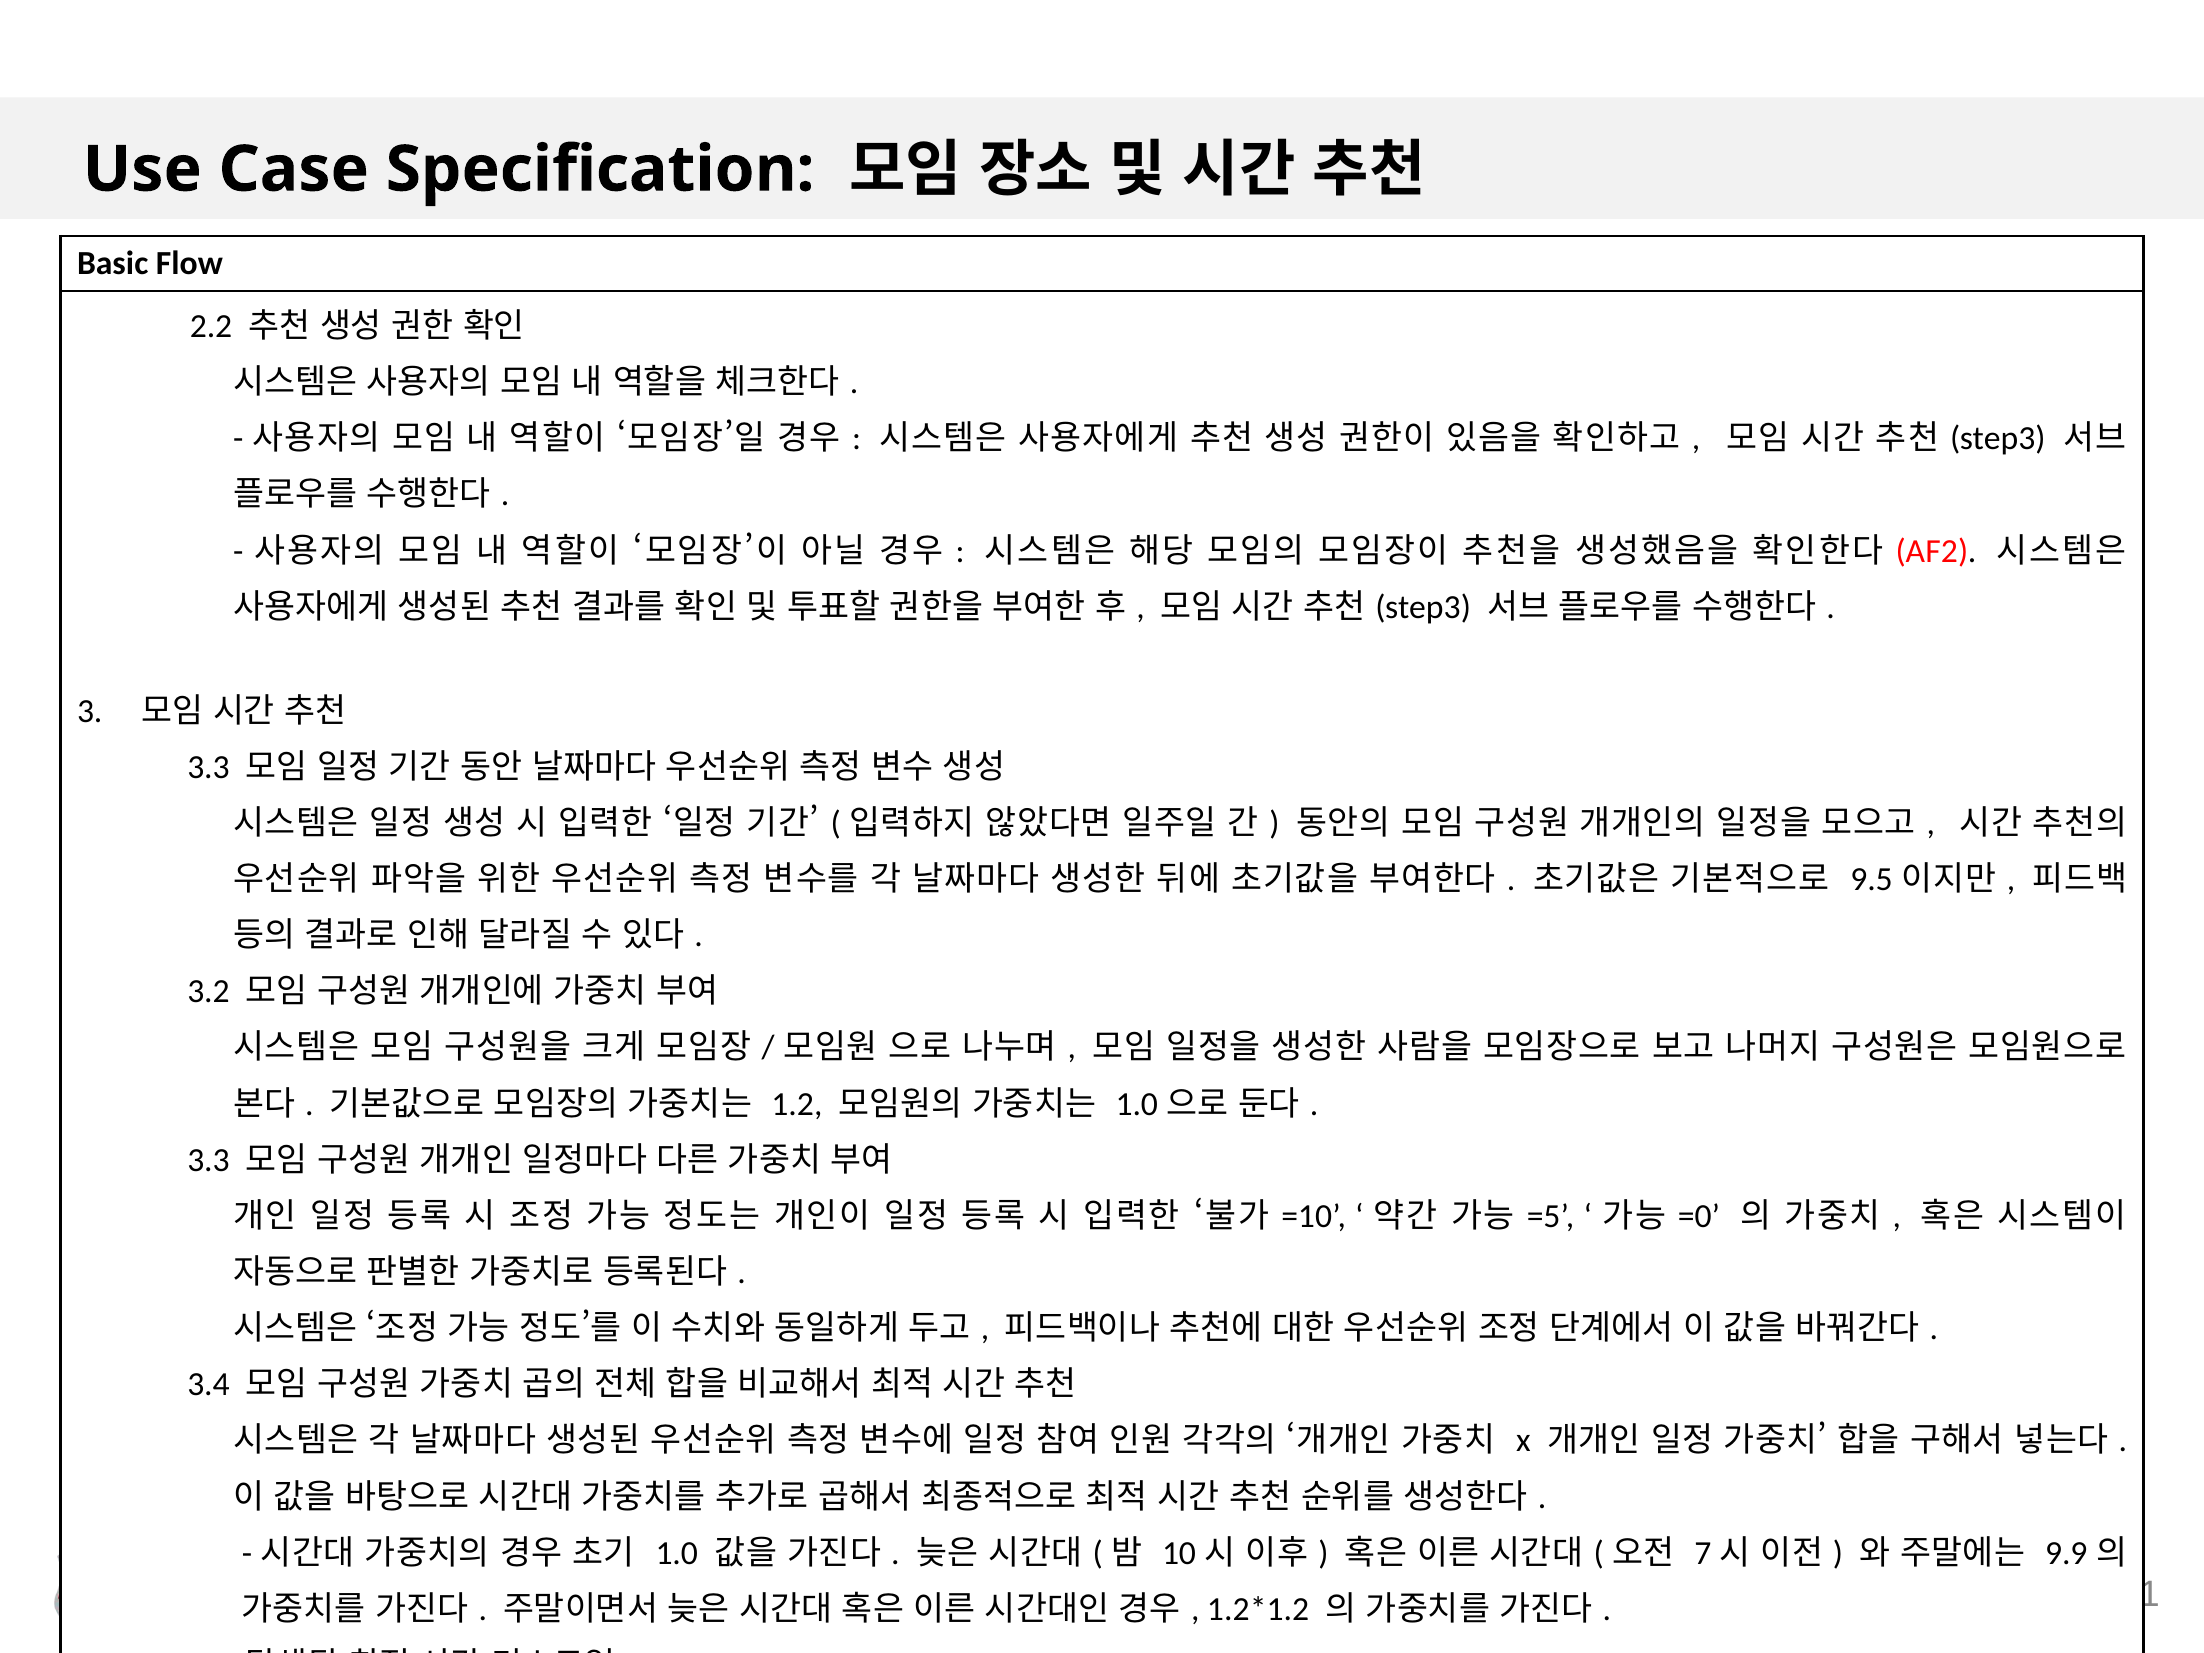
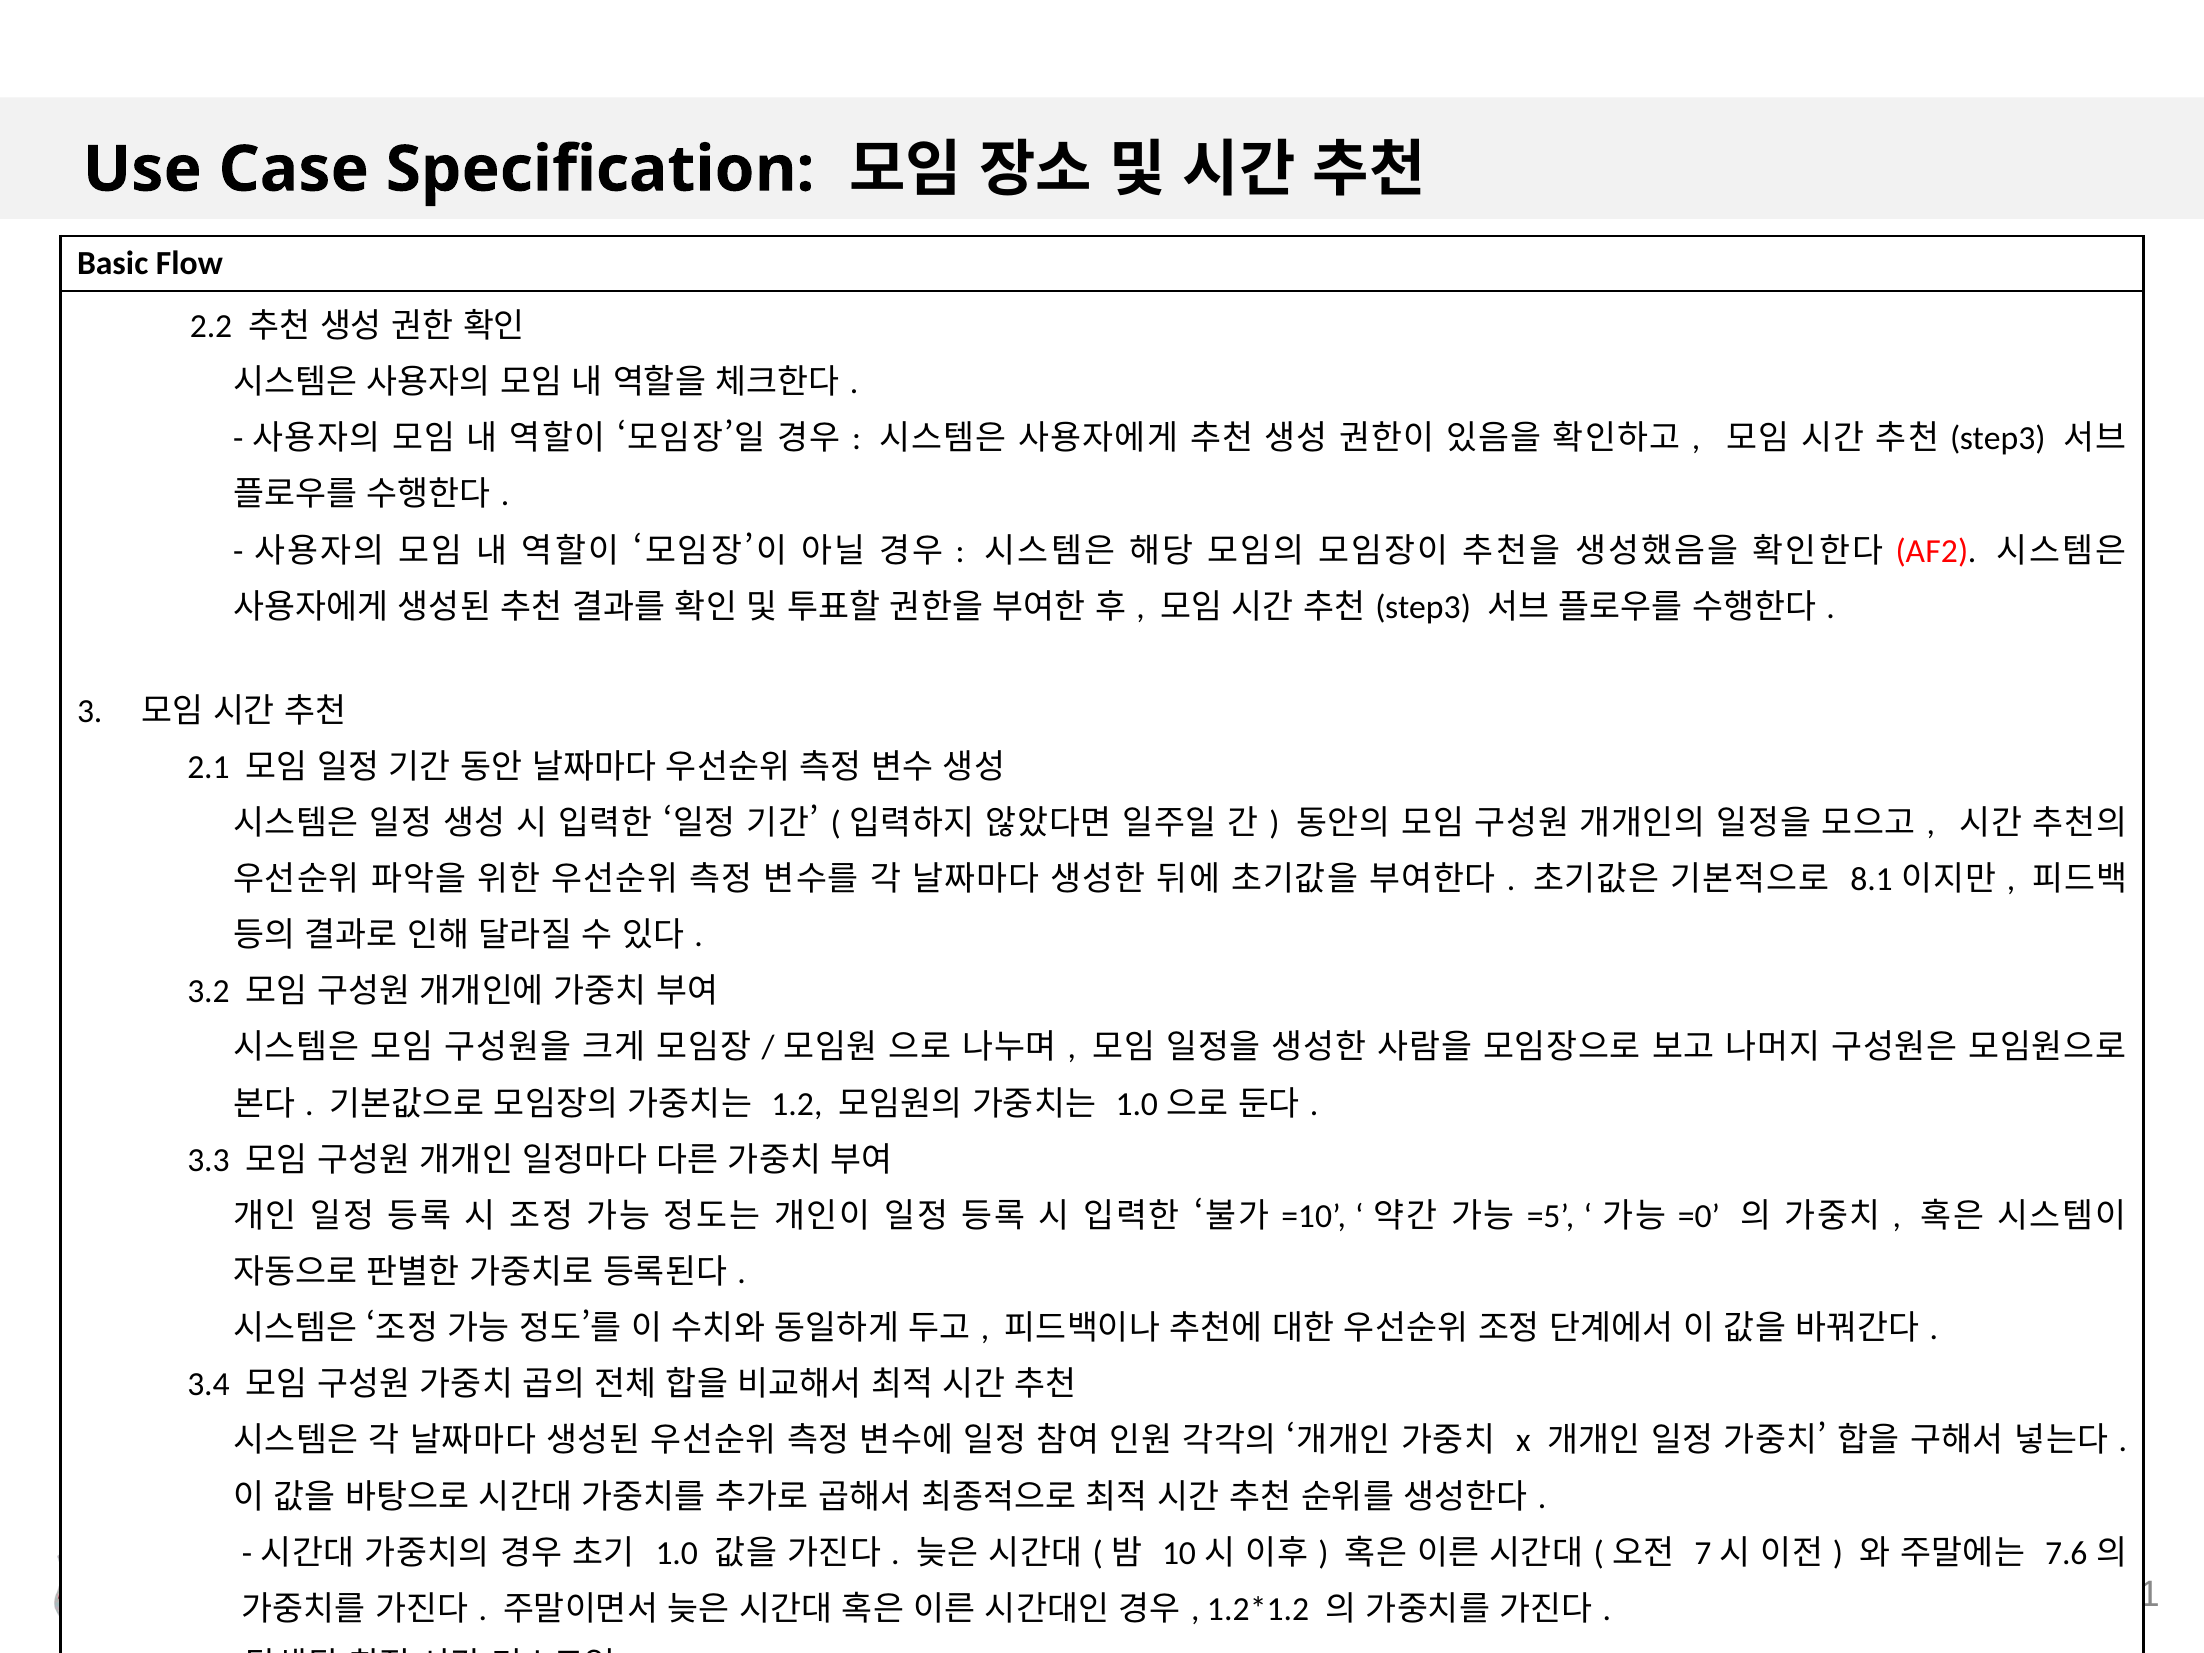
3.3 at (208, 767): 3.3 -> 2.1
9.5: 9.5 -> 8.1
9.9: 9.9 -> 7.6
